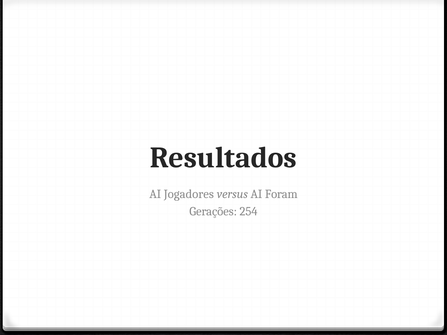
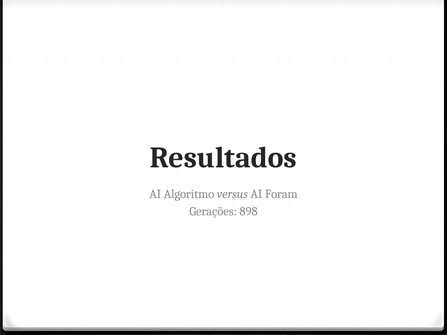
Jogadores: Jogadores -> Algoritmo
254: 254 -> 898
